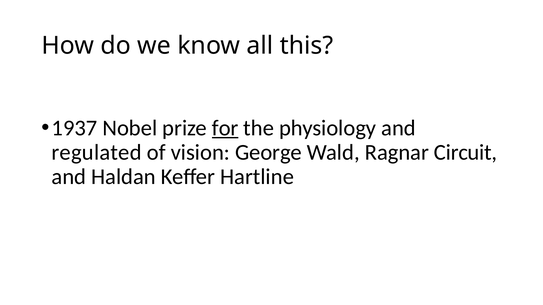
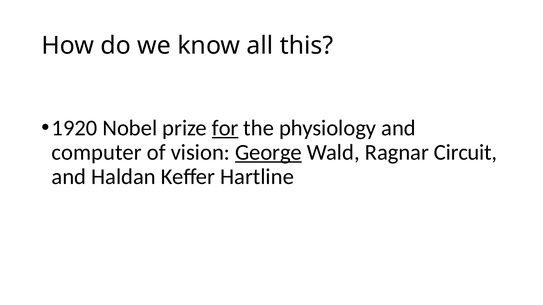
1937: 1937 -> 1920
regulated: regulated -> computer
George underline: none -> present
